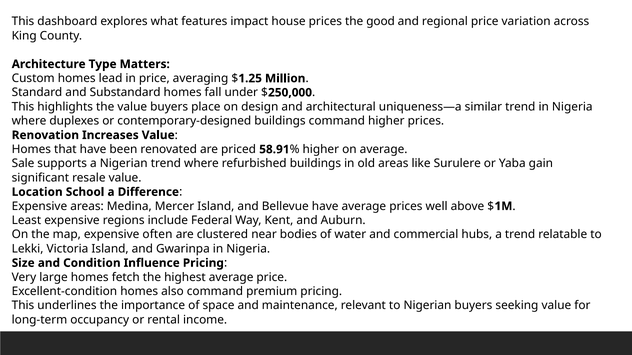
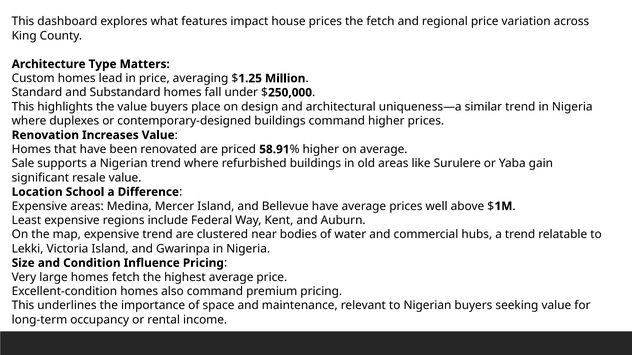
the good: good -> fetch
expensive often: often -> trend
